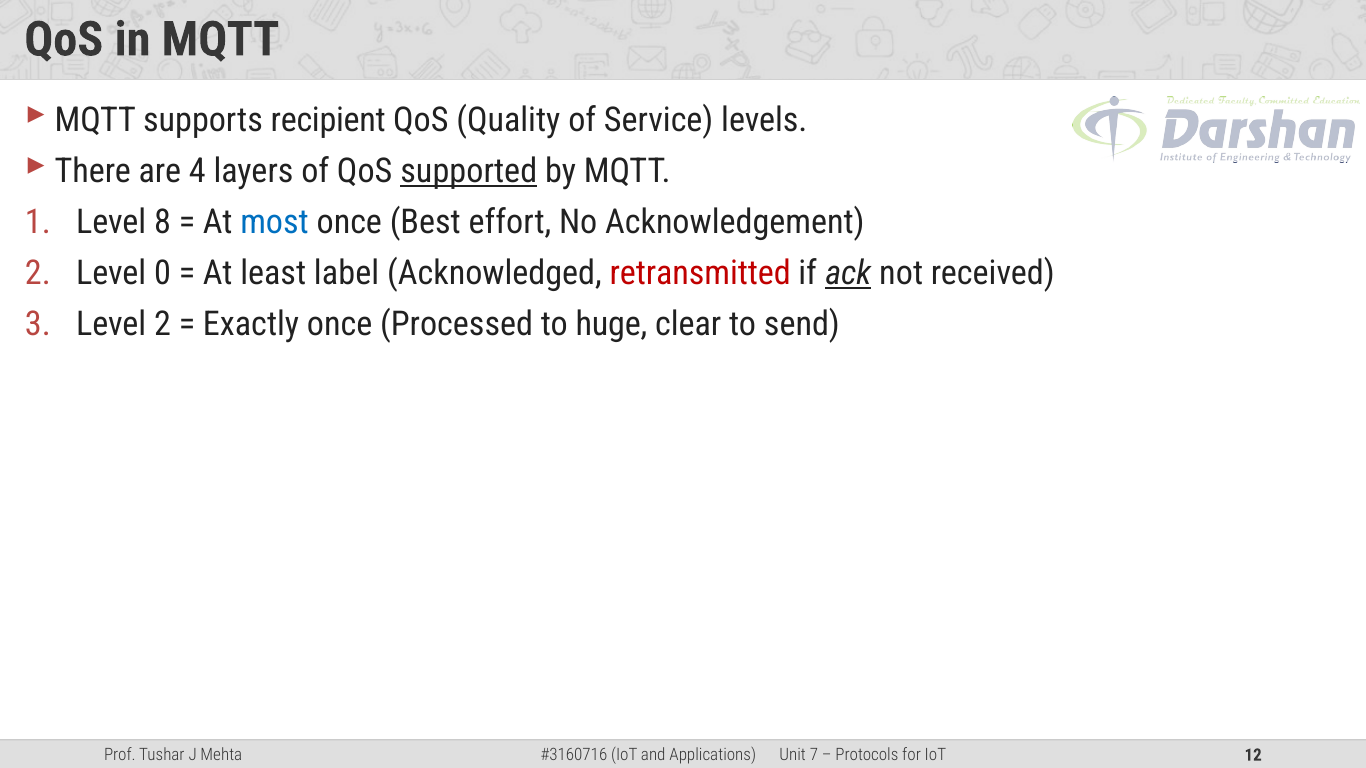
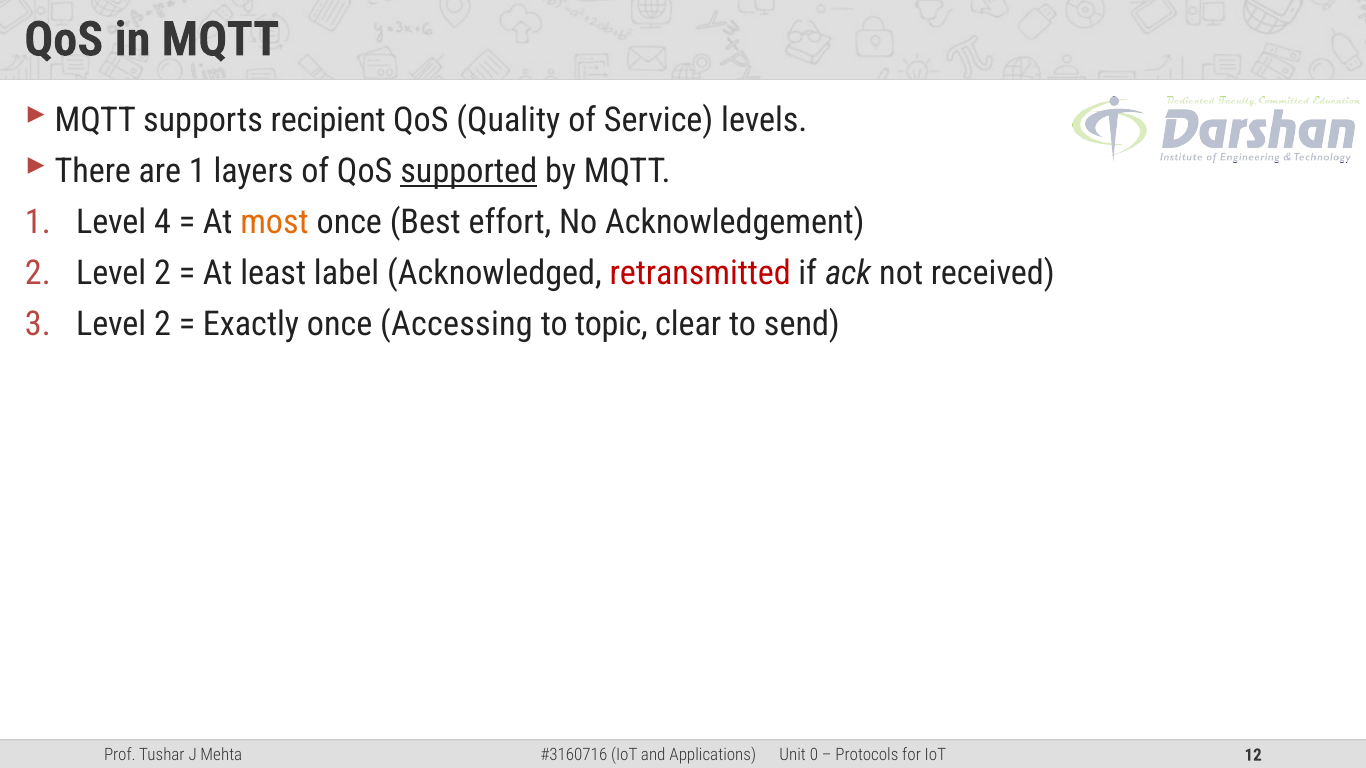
are 4: 4 -> 1
8: 8 -> 4
most colour: blue -> orange
2 Level 0: 0 -> 2
ack underline: present -> none
Processed: Processed -> Accessing
huge: huge -> topic
7: 7 -> 0
